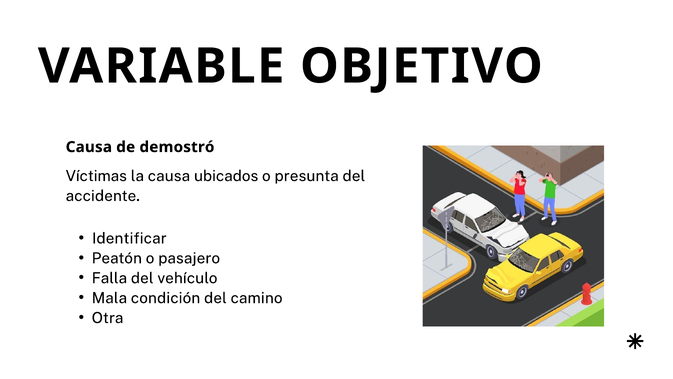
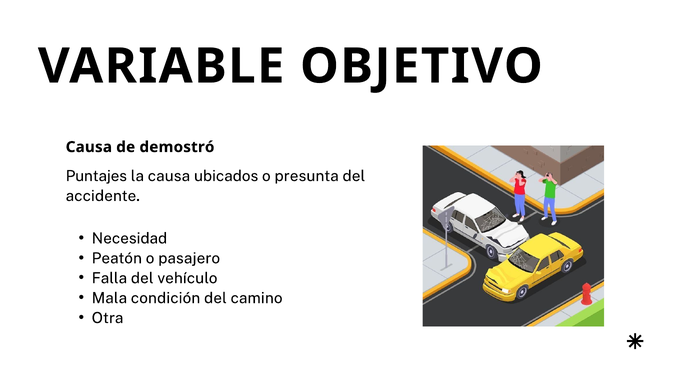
Víctimas: Víctimas -> Puntajes
Identificar: Identificar -> Necesidad
